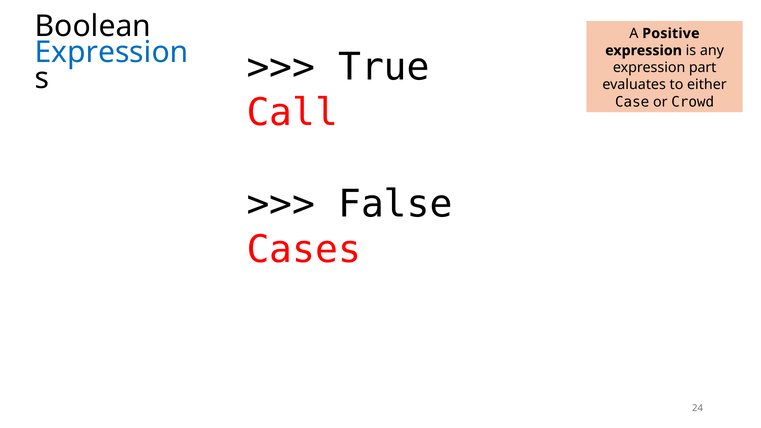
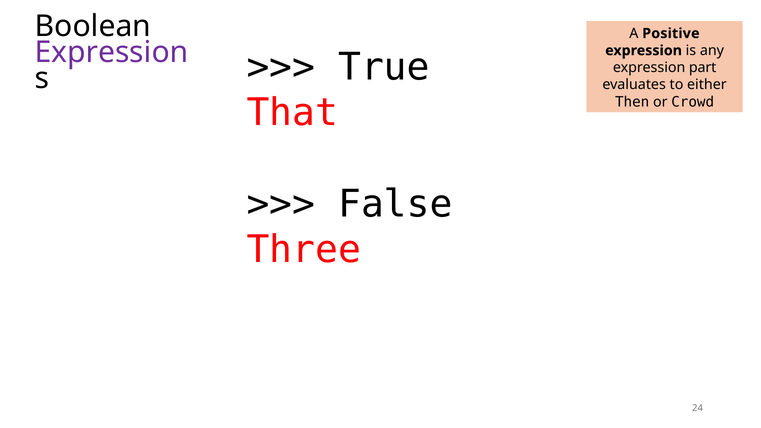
Expression at (112, 52) colour: blue -> purple
Case: Case -> Then
Call: Call -> That
Cases: Cases -> Three
